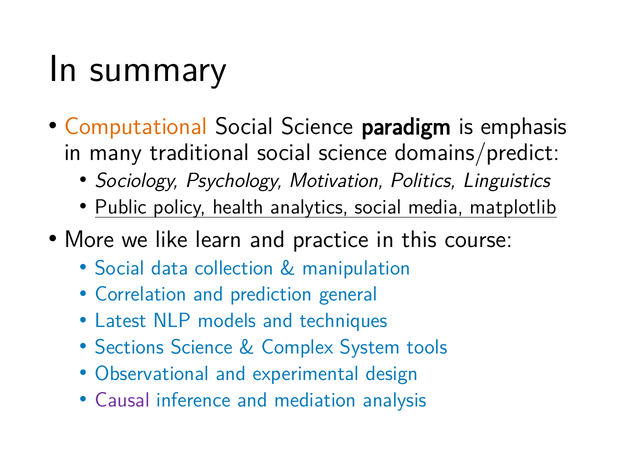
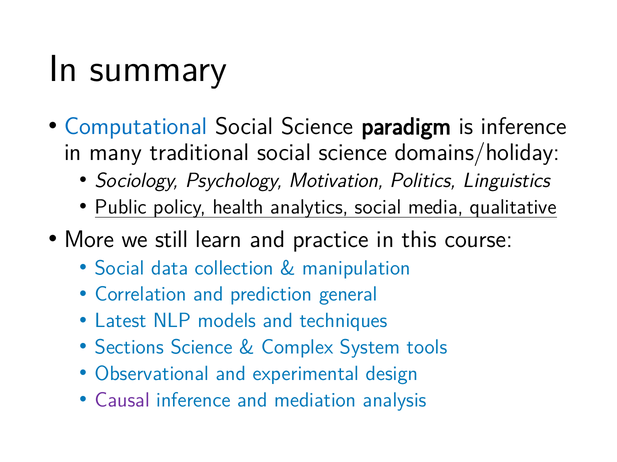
Computational colour: orange -> blue
is emphasis: emphasis -> inference
domains/predict: domains/predict -> domains/holiday
matplotlib: matplotlib -> qualitative
like: like -> still
